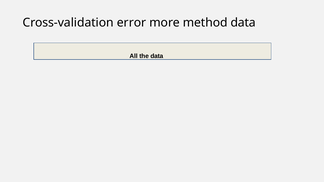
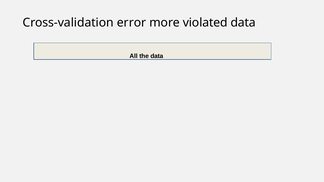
method: method -> violated
